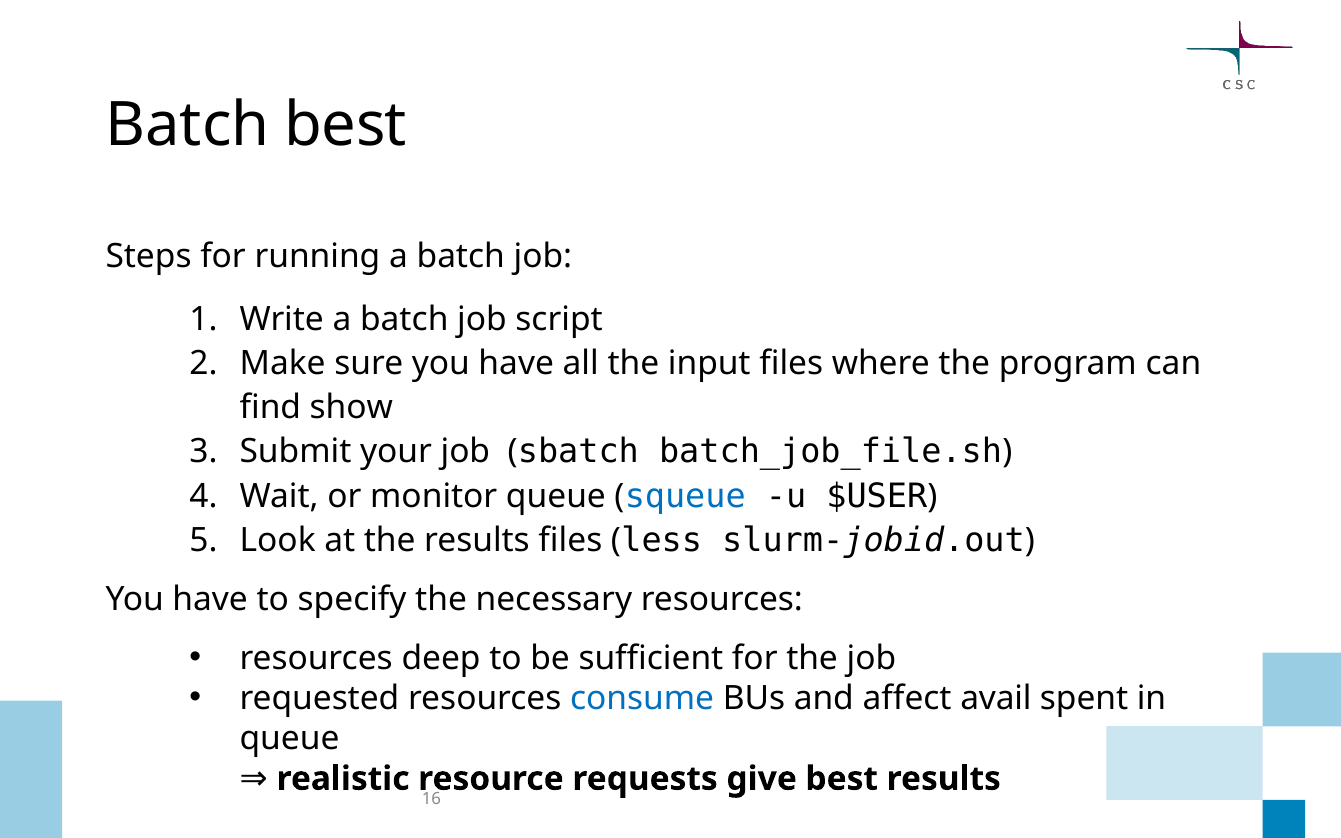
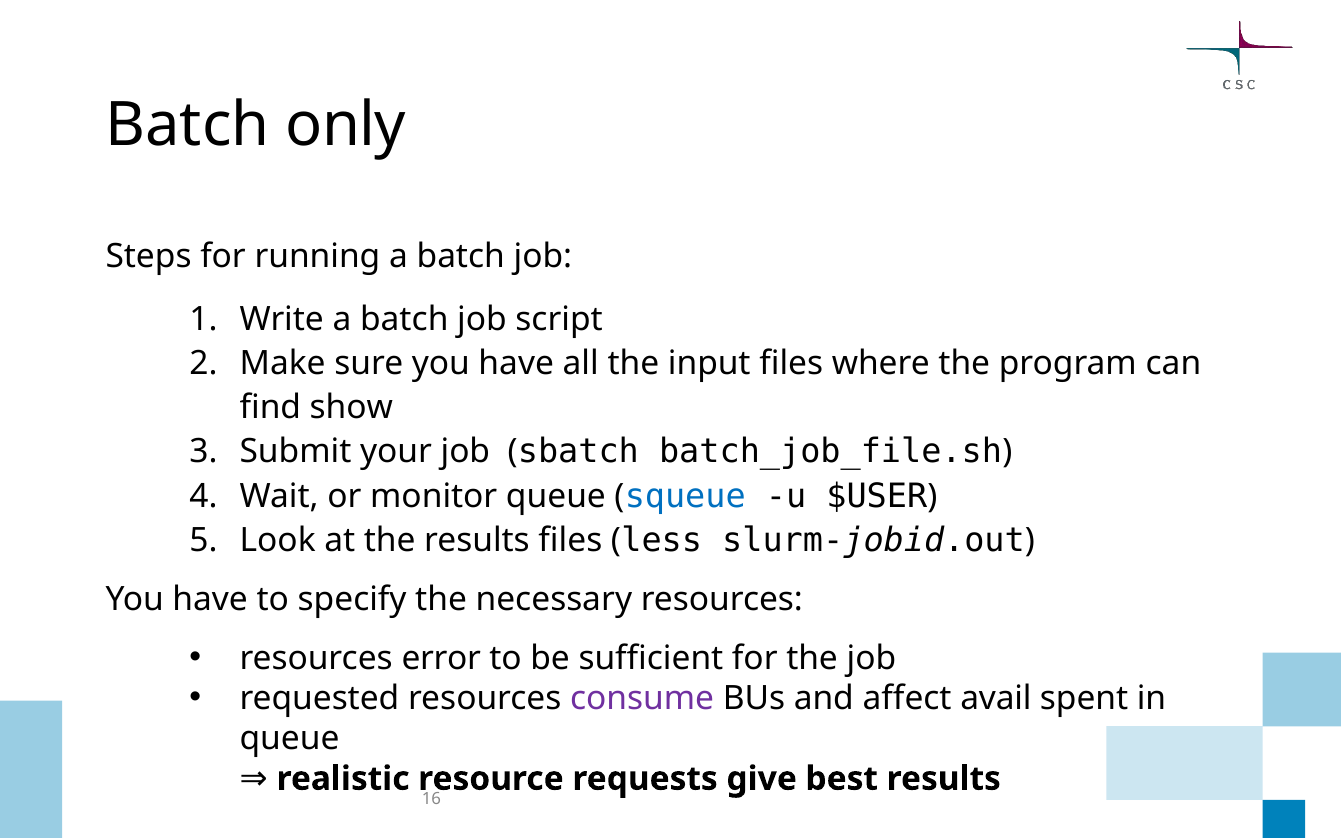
Batch best: best -> only
deep: deep -> error
consume colour: blue -> purple
